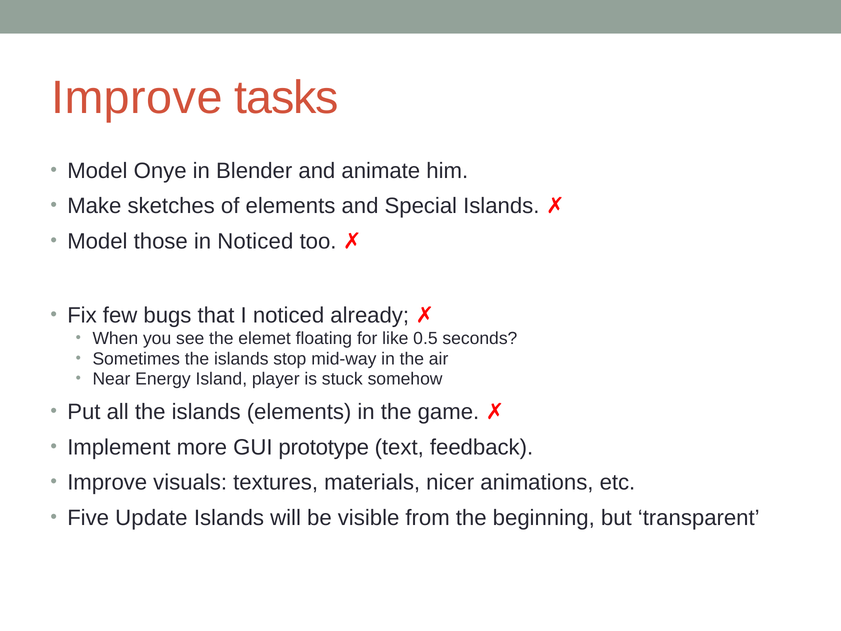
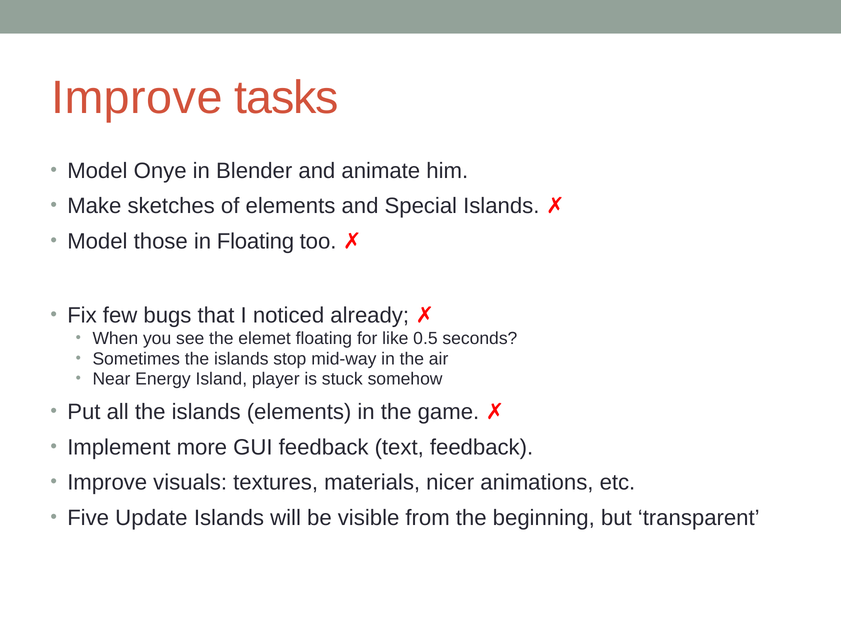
in Noticed: Noticed -> Floating
GUI prototype: prototype -> feedback
